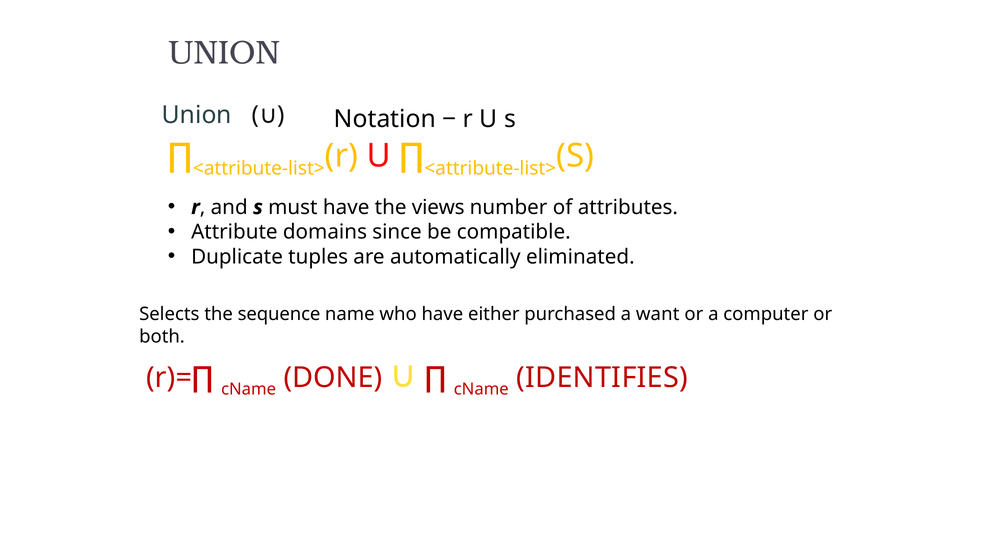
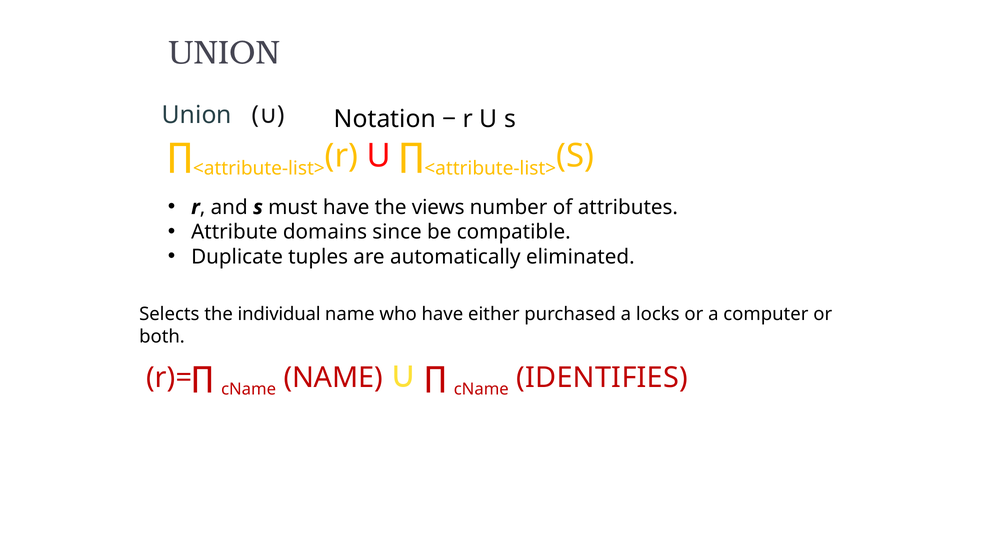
sequence: sequence -> individual
want: want -> locks
cName DONE: DONE -> NAME
